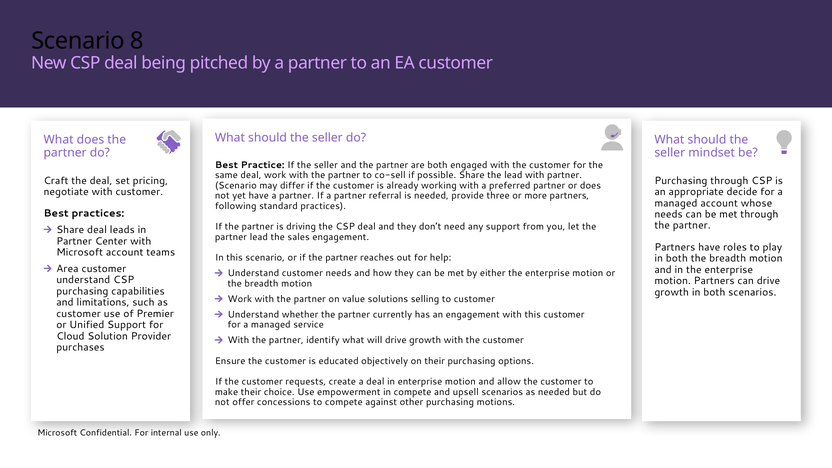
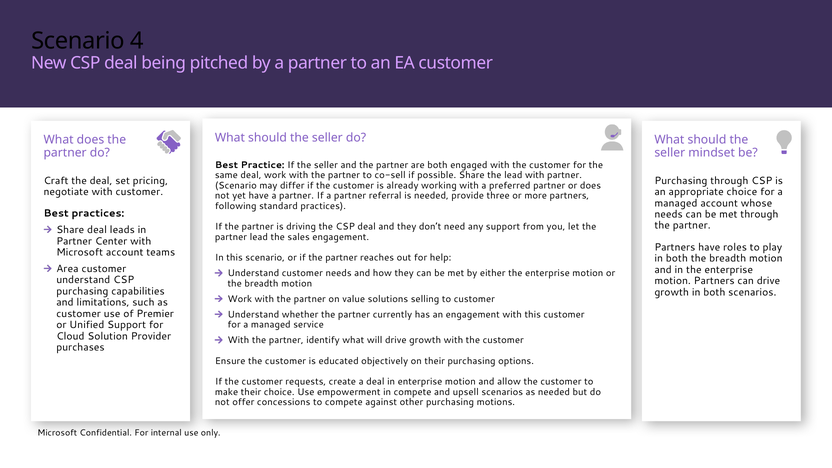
8: 8 -> 4
appropriate decide: decide -> choice
